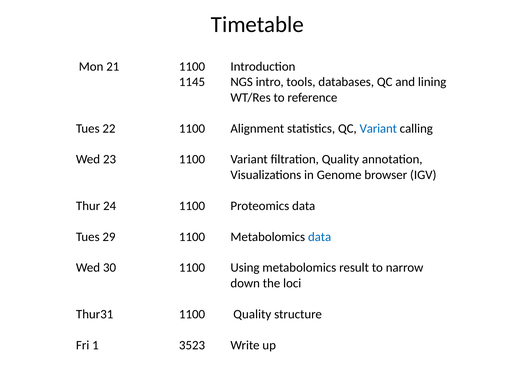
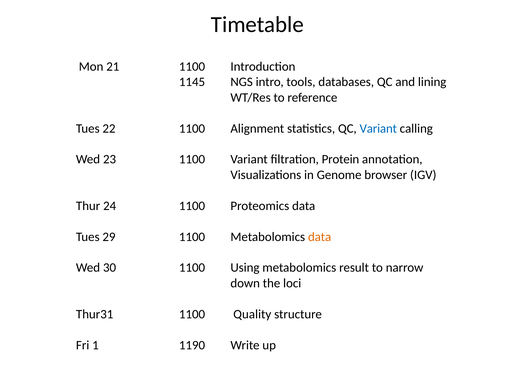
filtration Quality: Quality -> Protein
data at (320, 236) colour: blue -> orange
3523: 3523 -> 1190
